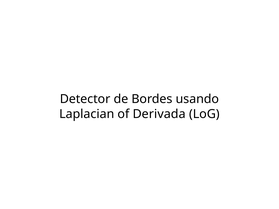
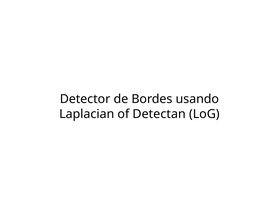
Derivada: Derivada -> Detectan
